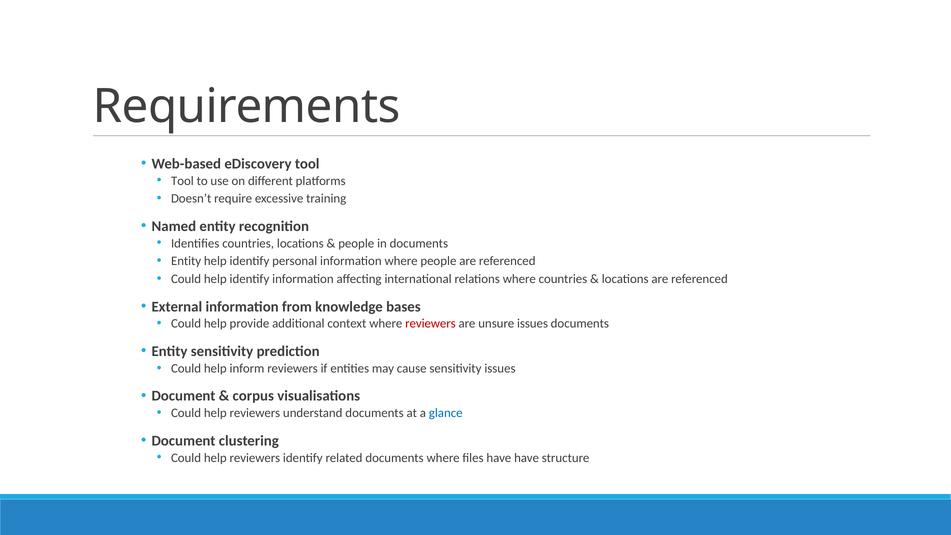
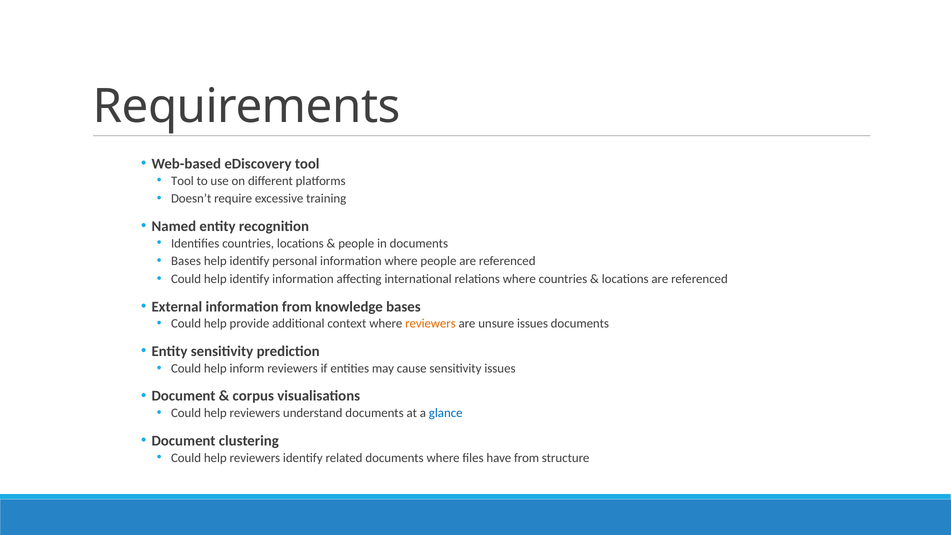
Entity at (186, 261): Entity -> Bases
reviewers at (430, 324) colour: red -> orange
have have: have -> from
